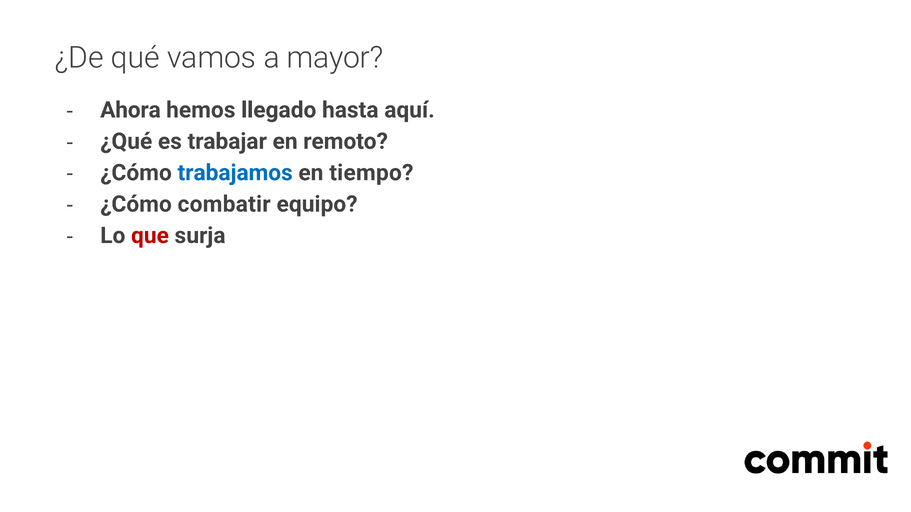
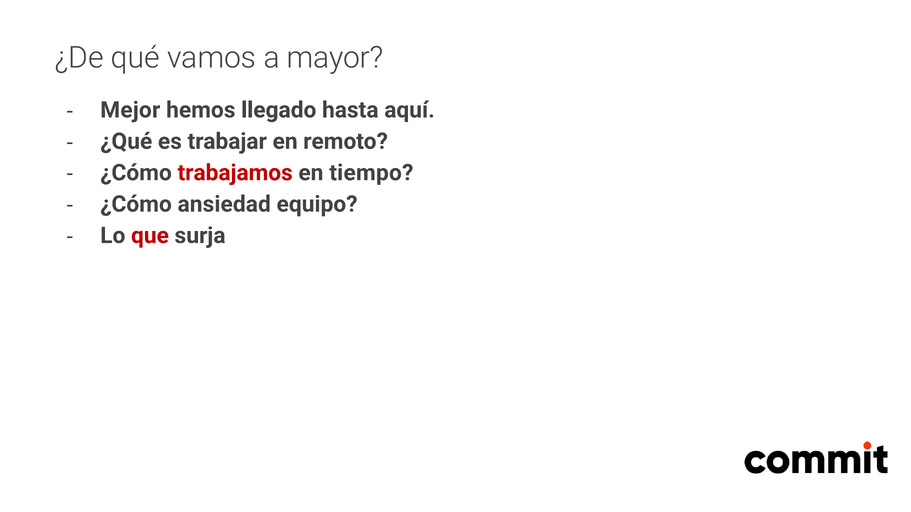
Ahora: Ahora -> Mejor
trabajamos colour: blue -> red
combatir: combatir -> ansiedad
